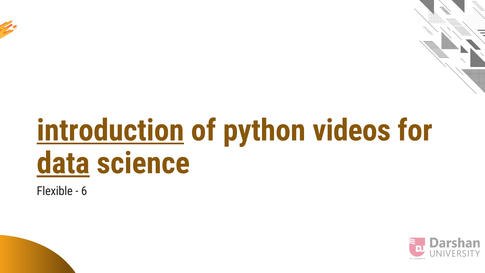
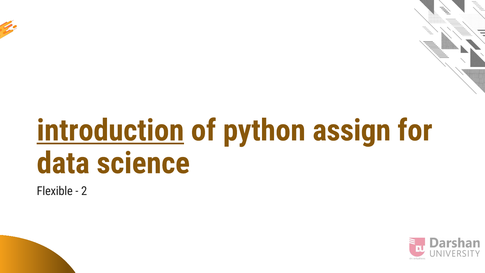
videos: videos -> assign
data underline: present -> none
6: 6 -> 2
